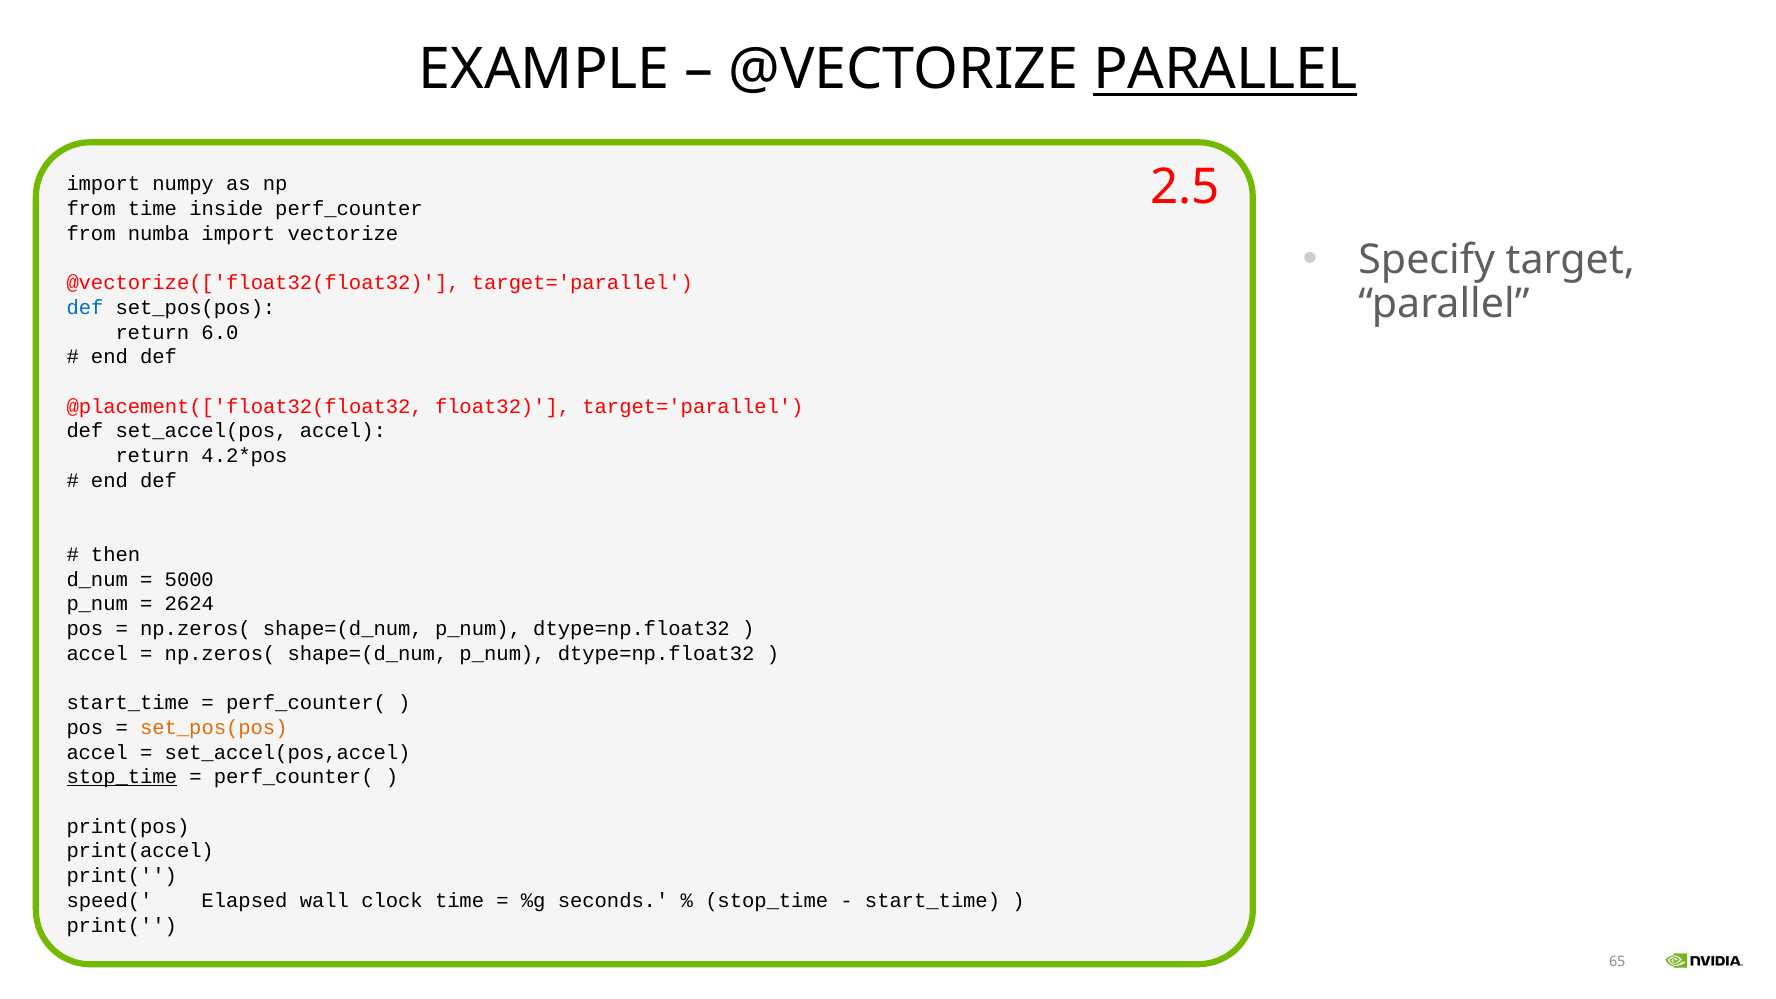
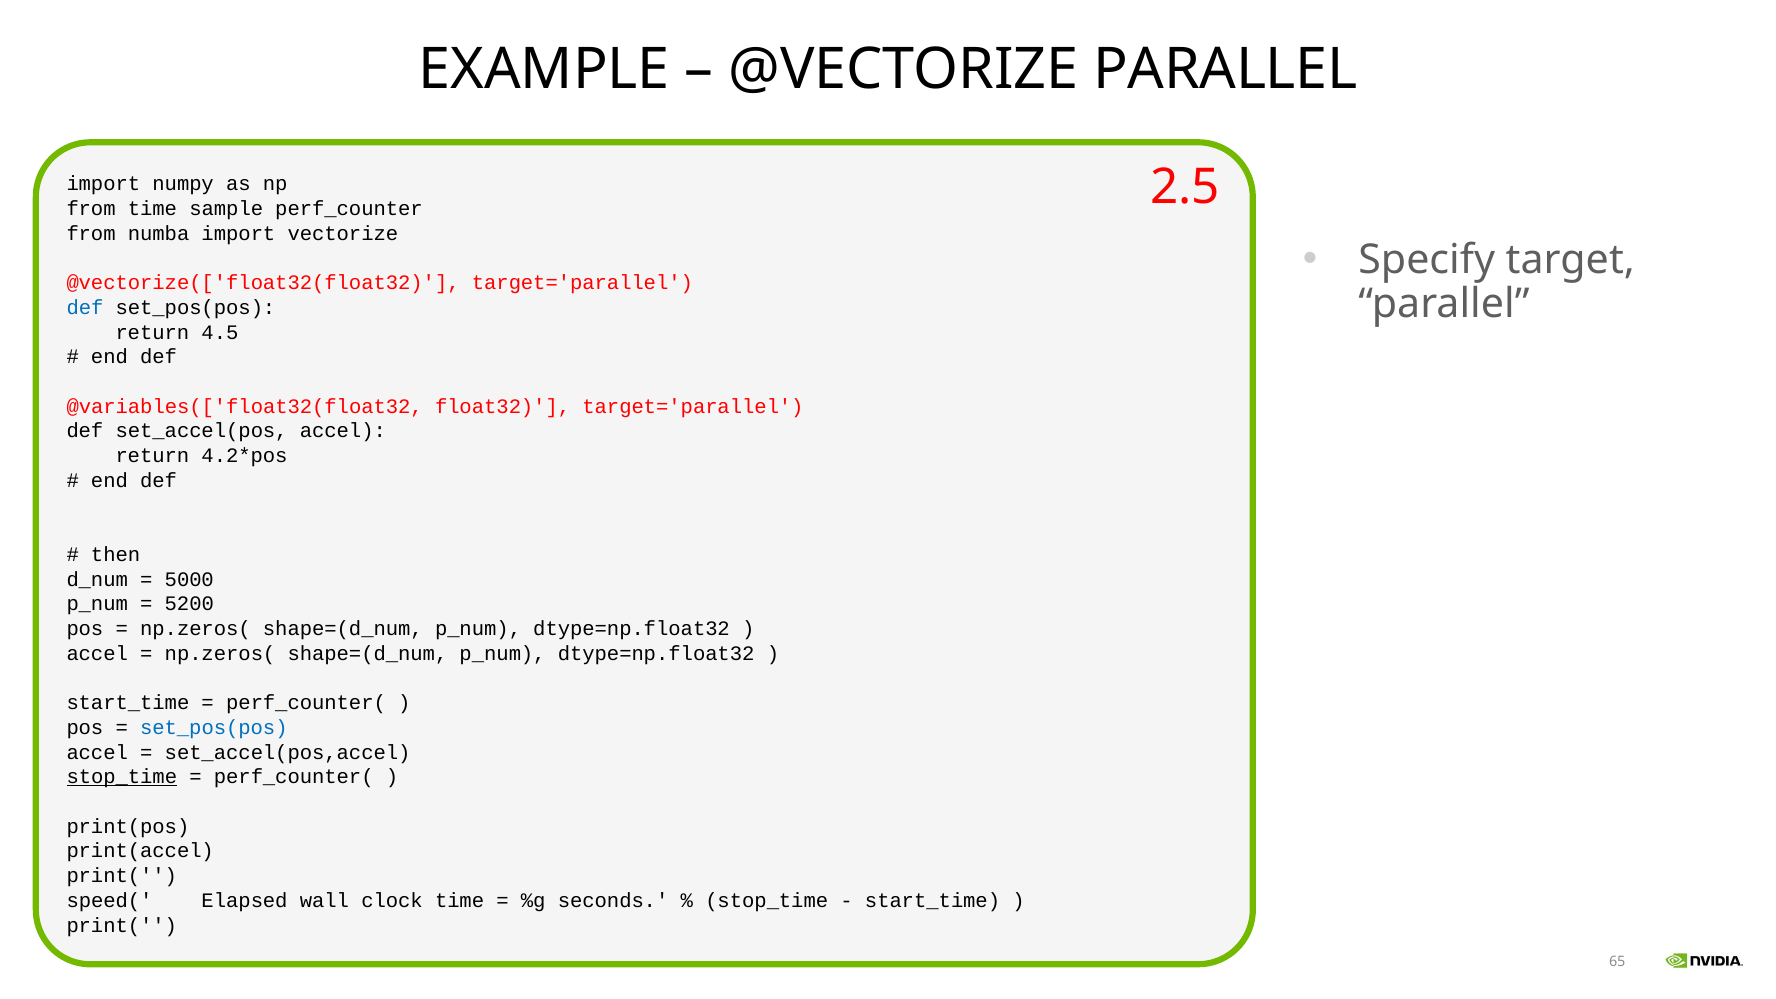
PARALLEL at (1225, 70) underline: present -> none
inside: inside -> sample
6.0: 6.0 -> 4.5
@placement(['float32(float32: @placement(['float32(float32 -> @variables(['float32(float32
2624: 2624 -> 5200
set_pos(pos at (214, 728) colour: orange -> blue
